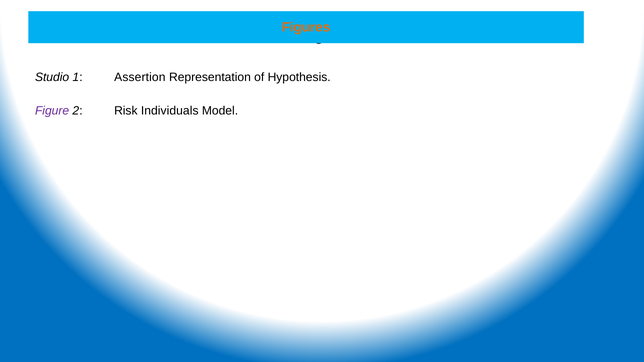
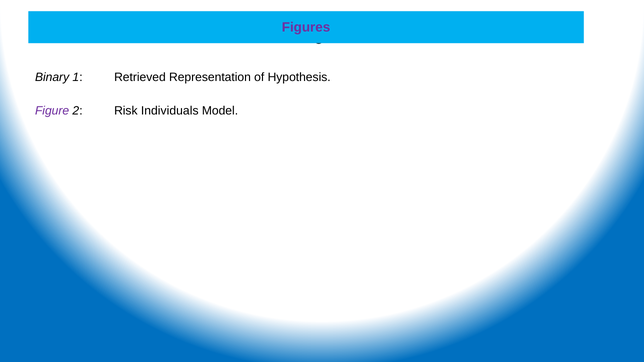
Figures at (306, 27) colour: orange -> purple
Studio: Studio -> Binary
Assertion: Assertion -> Retrieved
